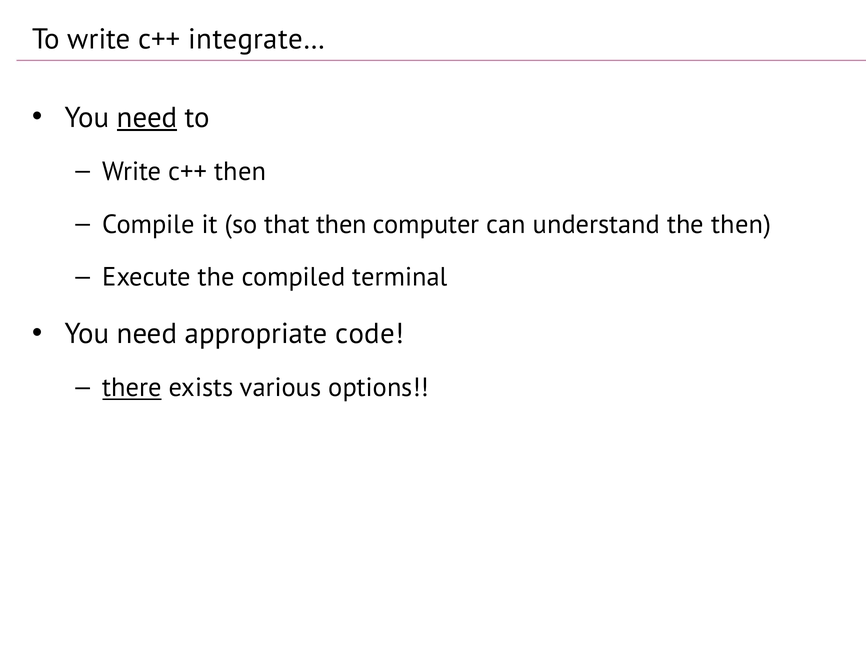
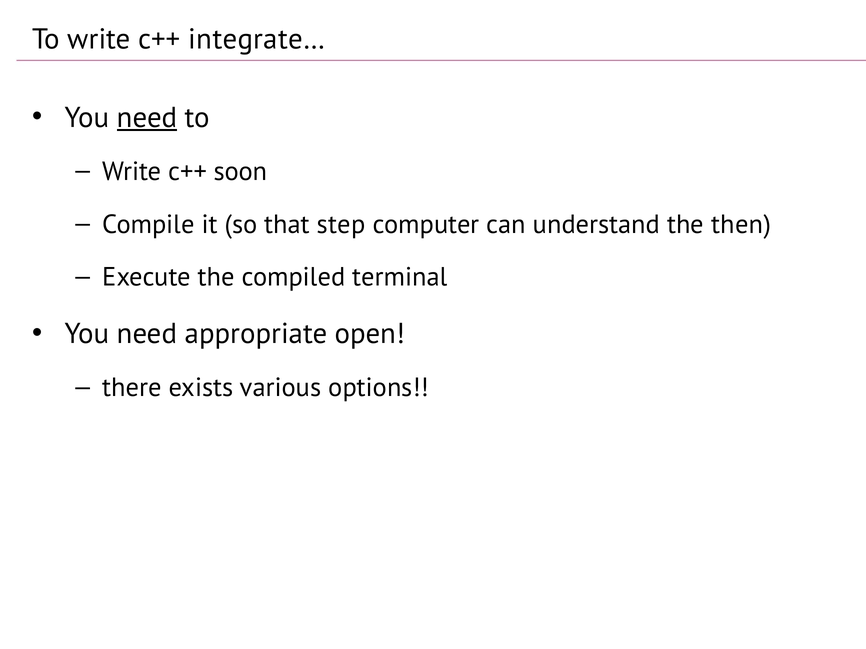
c++ then: then -> soon
that then: then -> step
code: code -> open
there underline: present -> none
